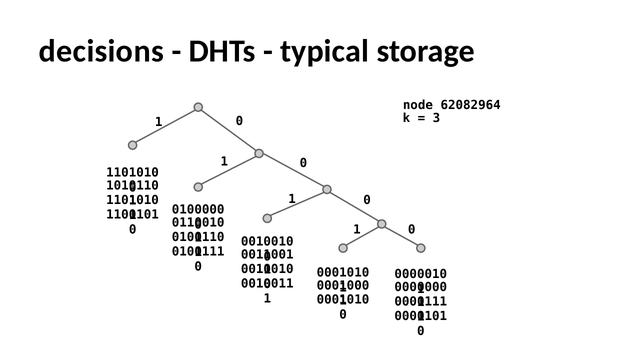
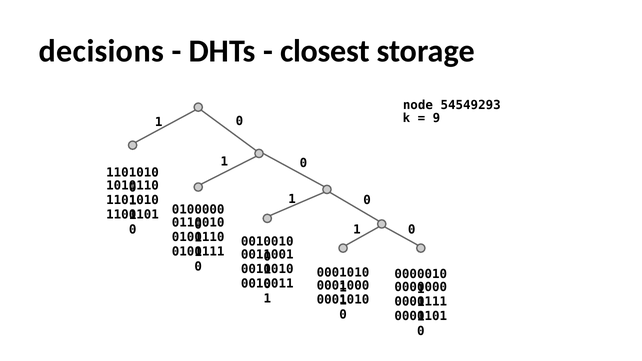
typical: typical -> closest
62082964: 62082964 -> 54549293
3: 3 -> 9
